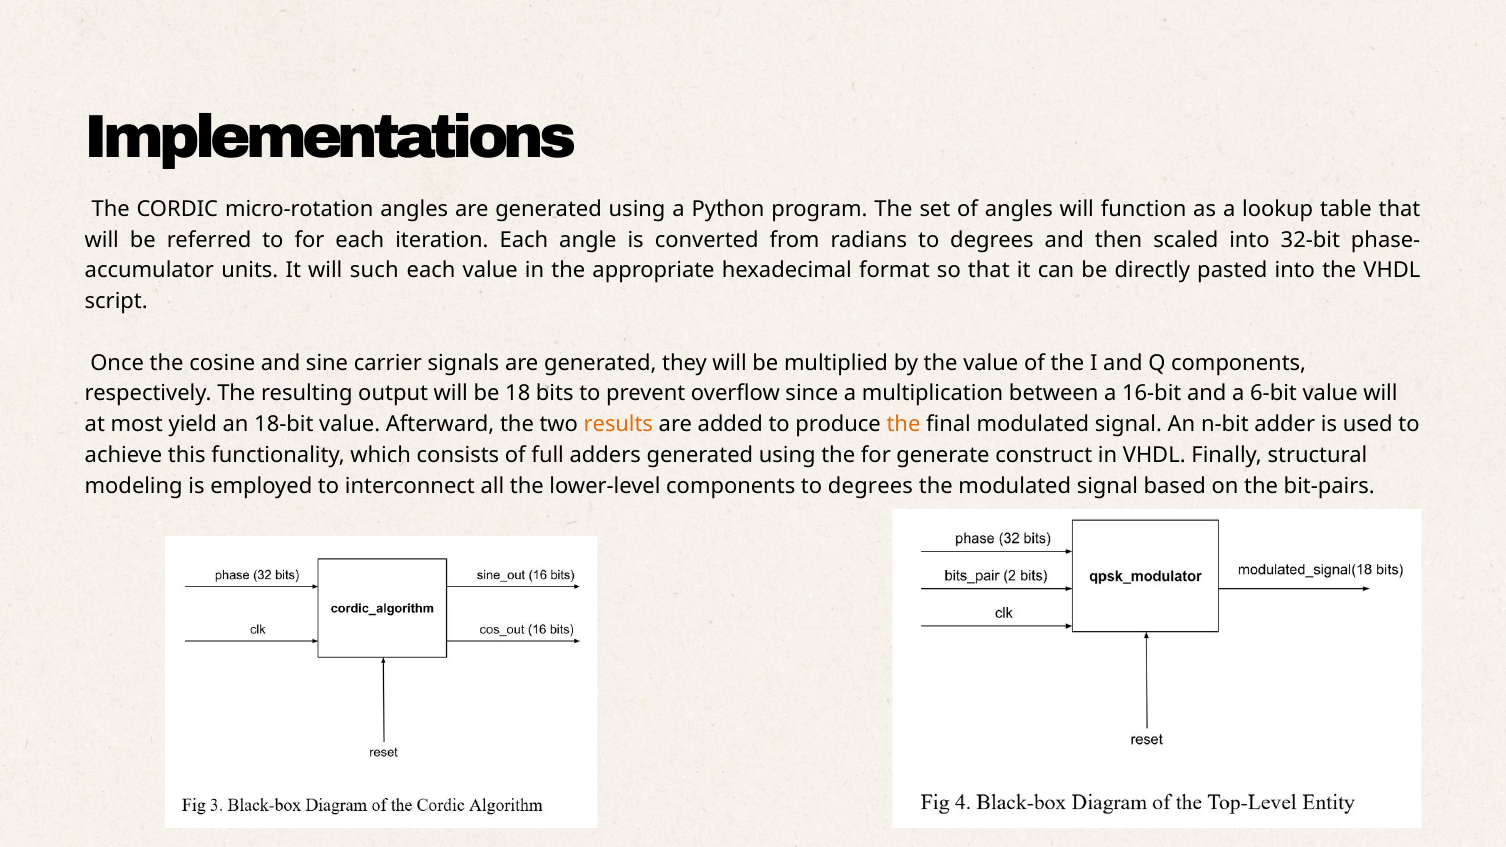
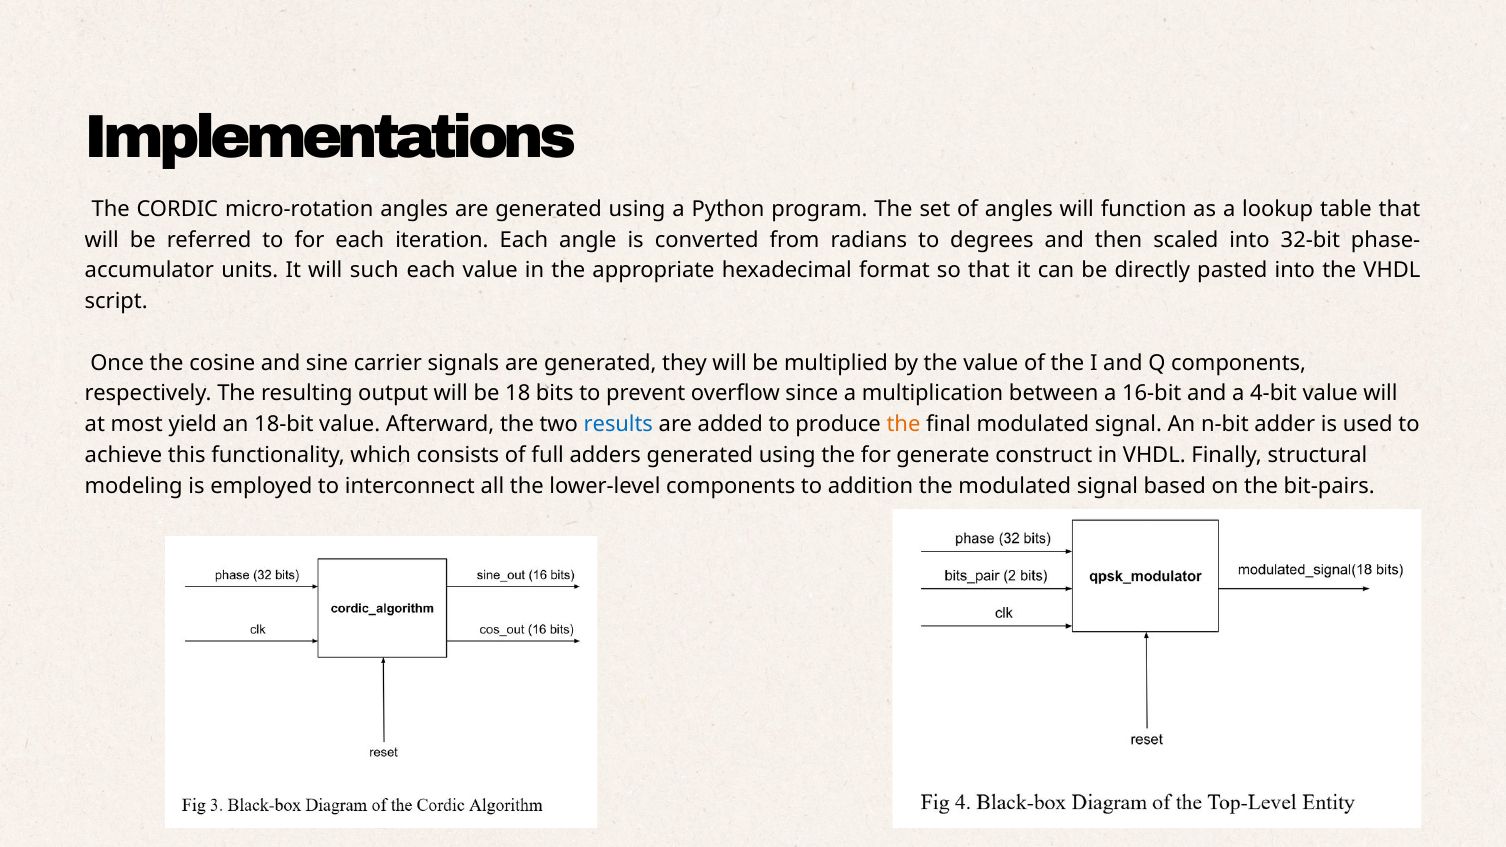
6-bit: 6-bit -> 4-bit
results colour: orange -> blue
components to degrees: degrees -> addition
